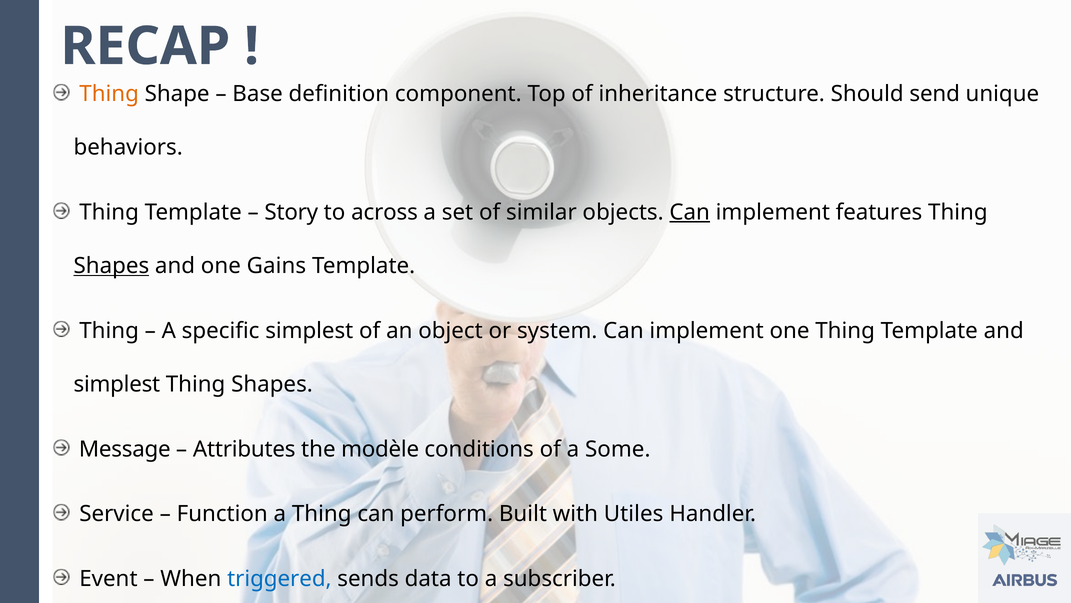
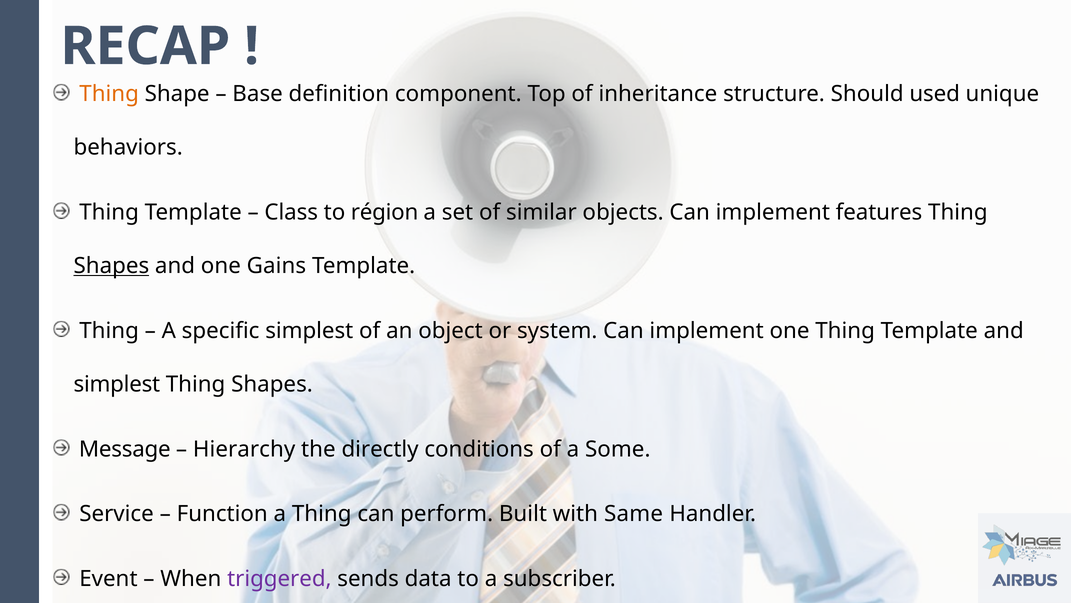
send: send -> used
Story: Story -> Class
across: across -> région
Can at (690, 212) underline: present -> none
Attributes: Attributes -> Hierarchy
modèle: modèle -> directly
Utiles: Utiles -> Same
triggered at (279, 578) colour: blue -> purple
